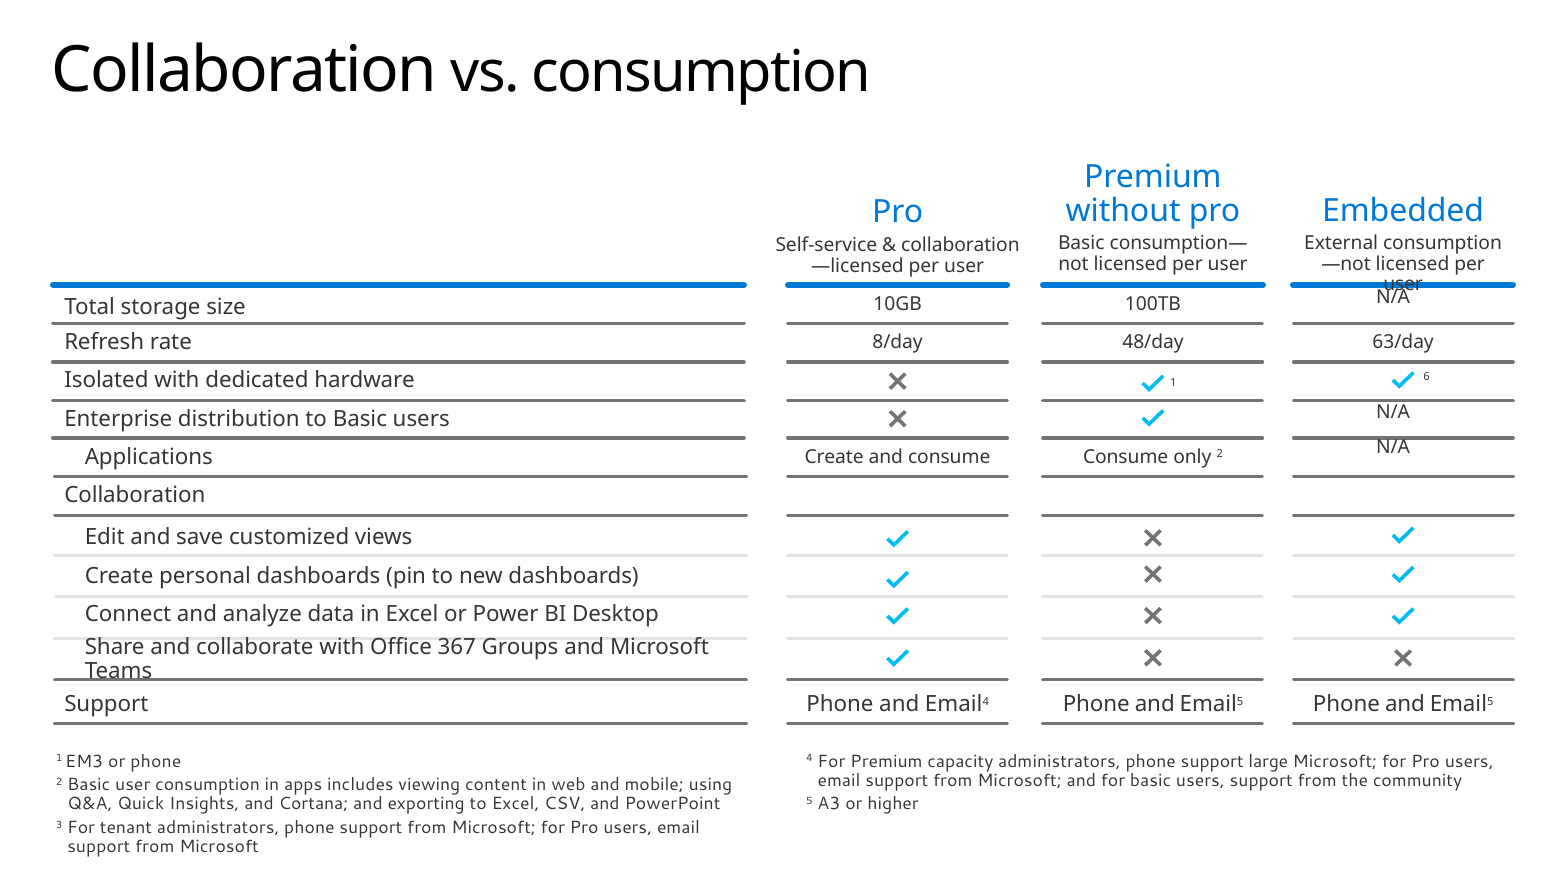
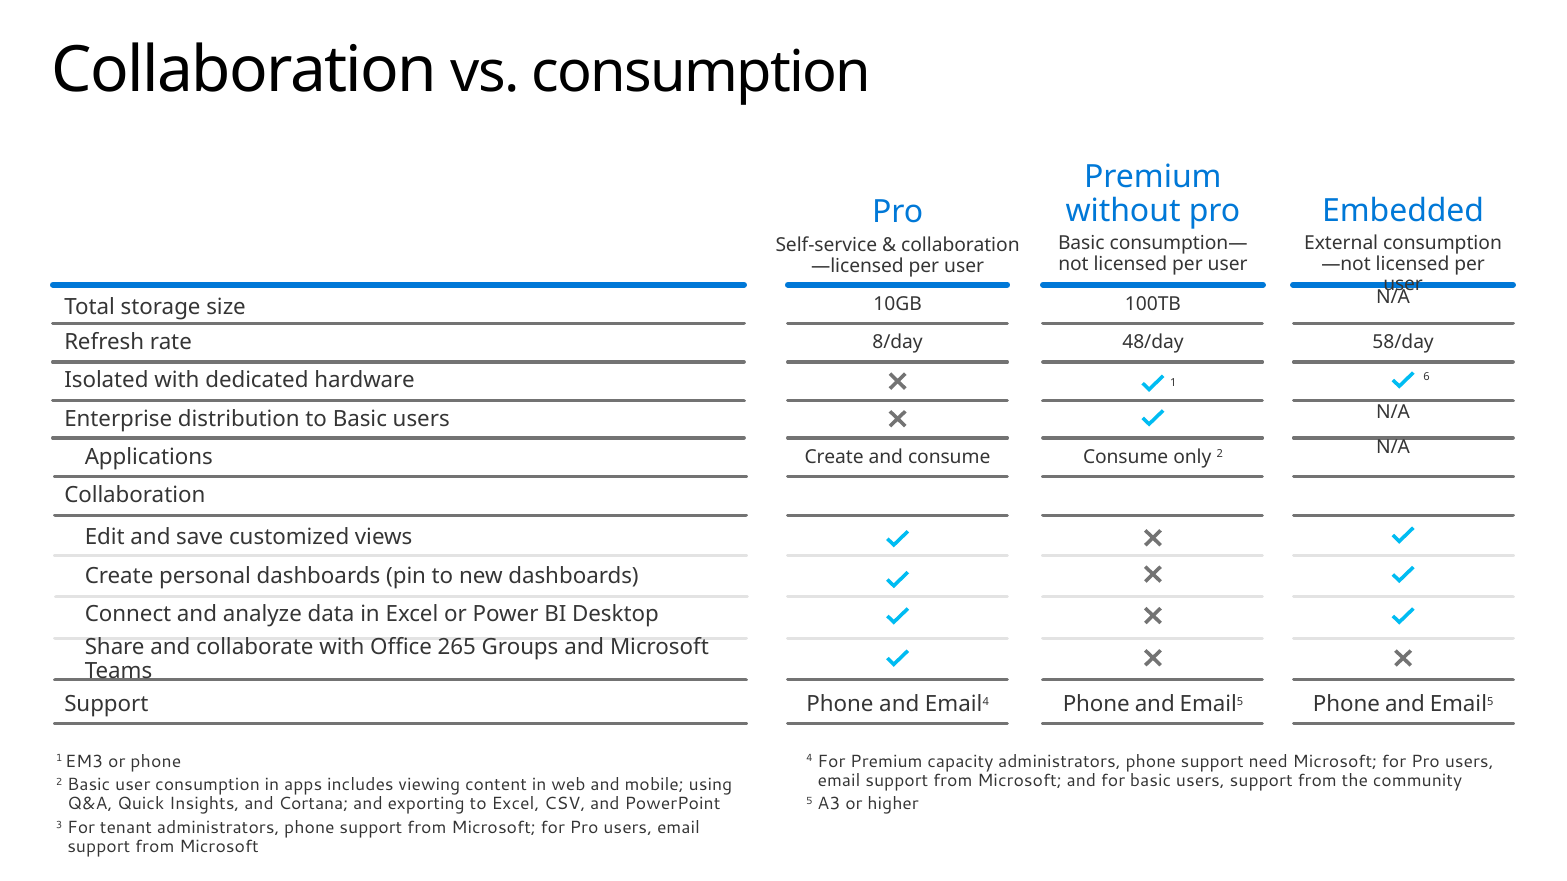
63/day: 63/day -> 58/day
367: 367 -> 265
large: large -> need
